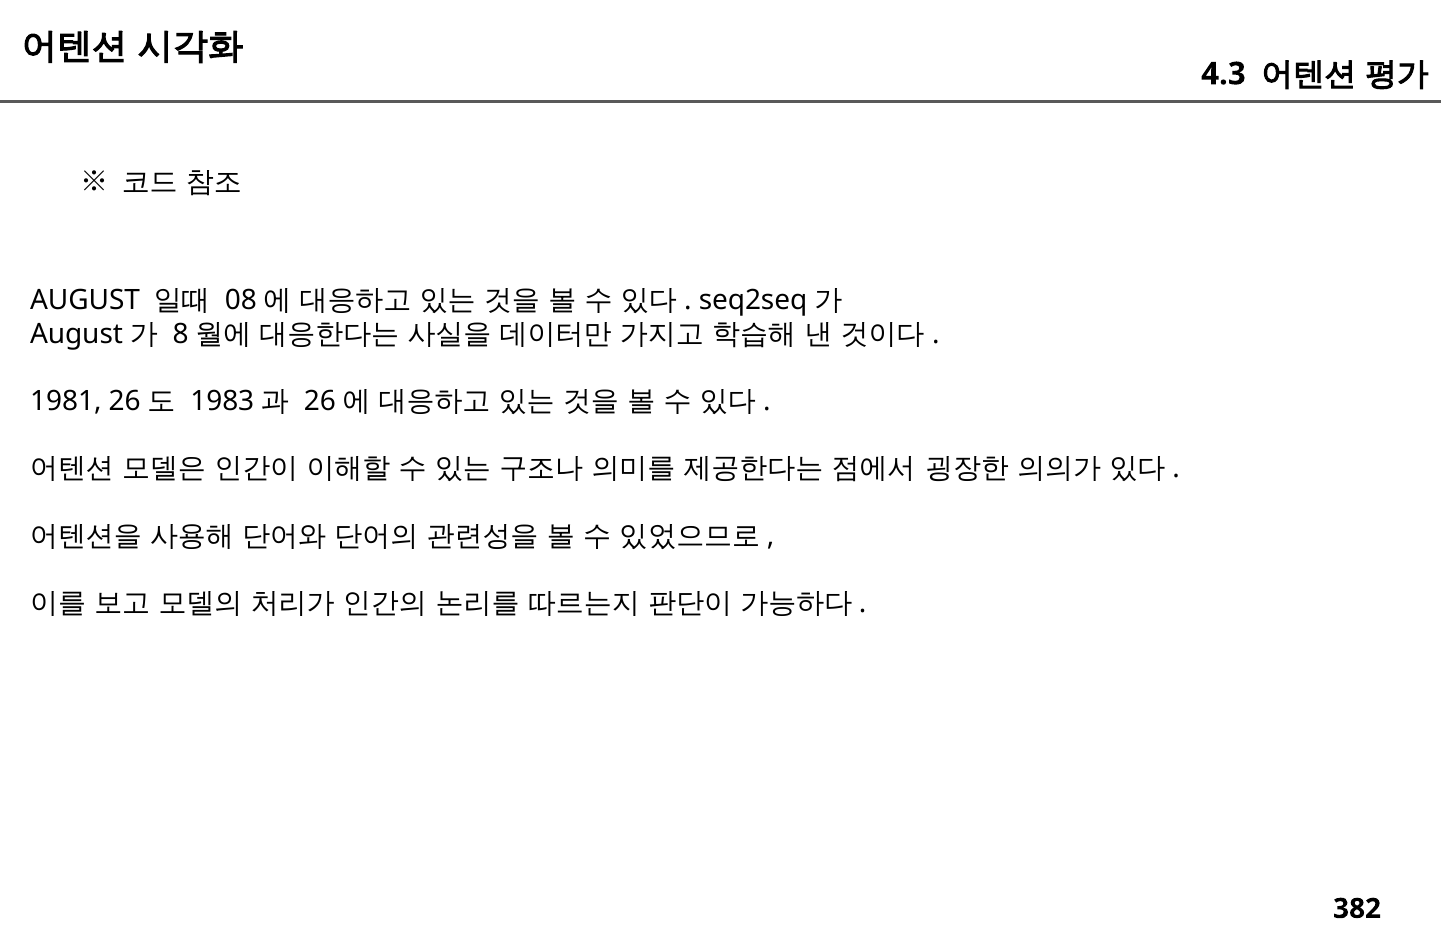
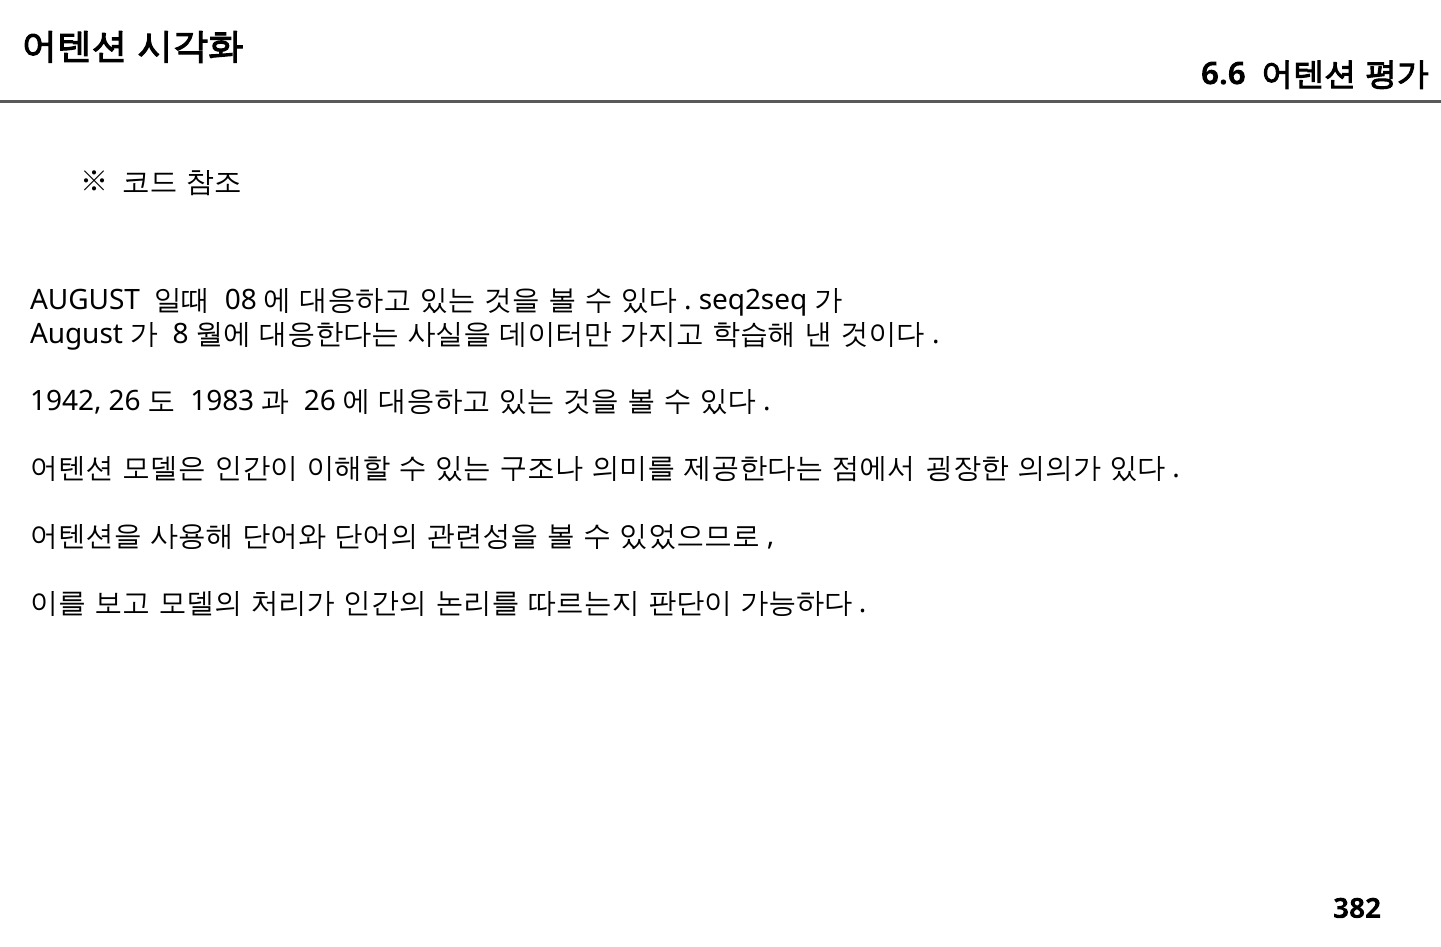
4.3: 4.3 -> 6.6
1981: 1981 -> 1942
